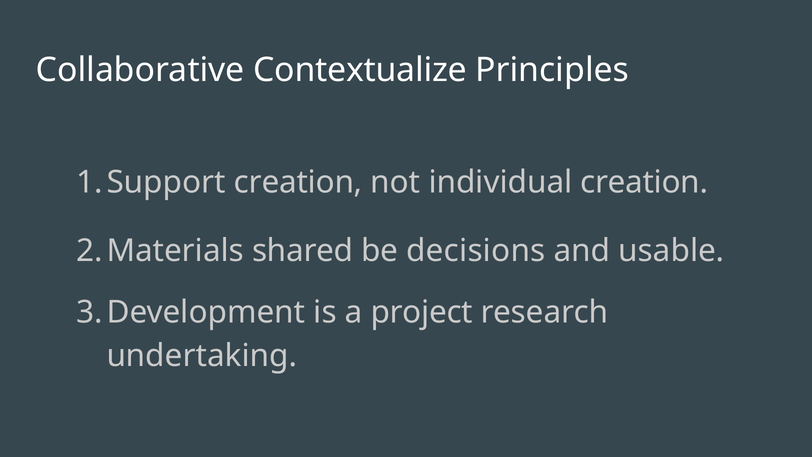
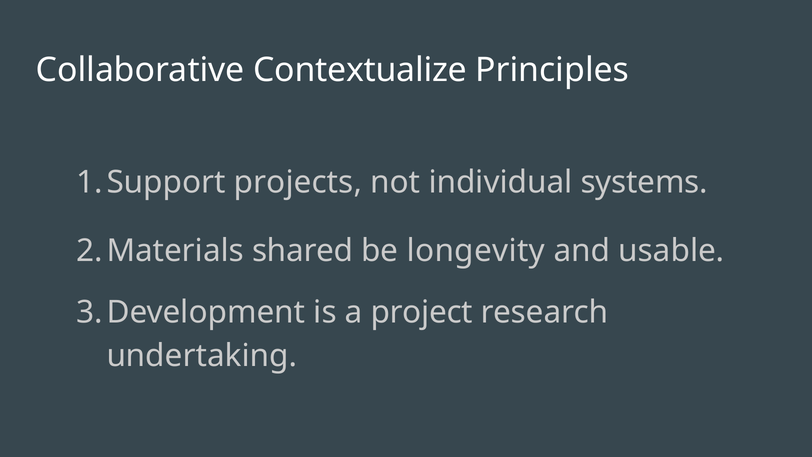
creation at (298, 182): creation -> projects
individual creation: creation -> systems
decisions: decisions -> longevity
